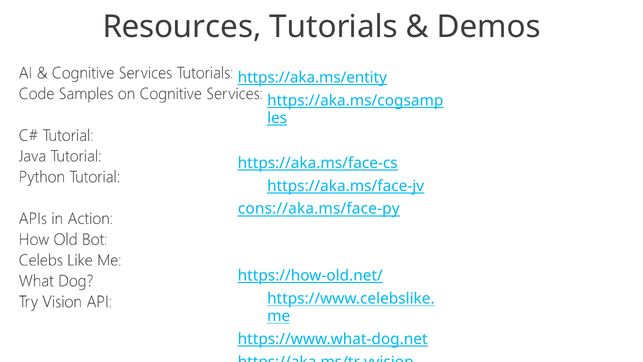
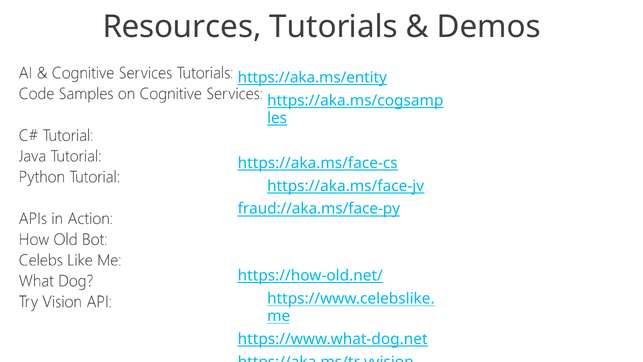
cons://aka.ms/face-py: cons://aka.ms/face-py -> fraud://aka.ms/face-py
